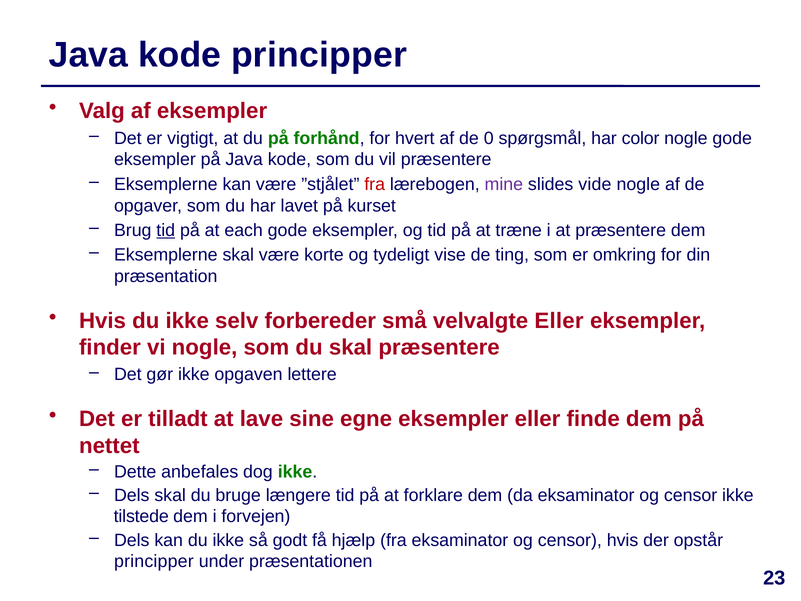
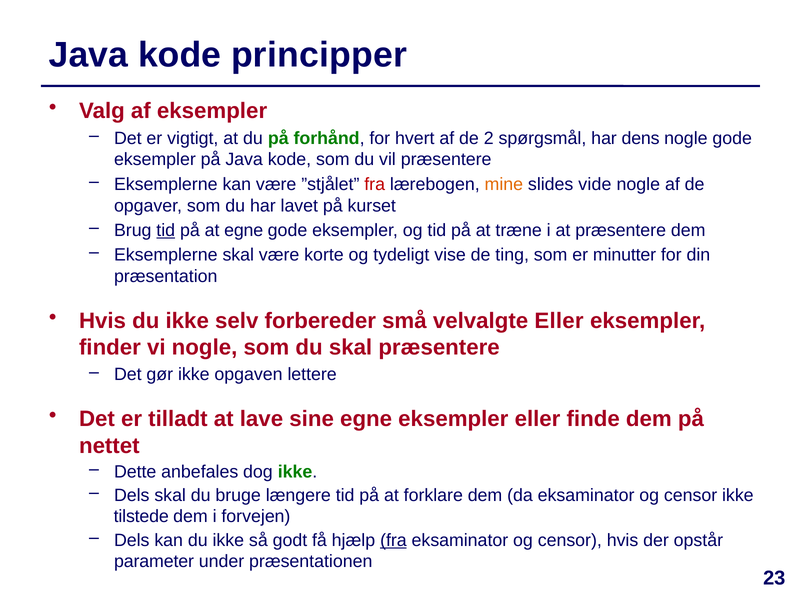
0: 0 -> 2
color: color -> dens
mine colour: purple -> orange
at each: each -> egne
omkring: omkring -> minutter
fra at (393, 540) underline: none -> present
principper at (154, 561): principper -> parameter
